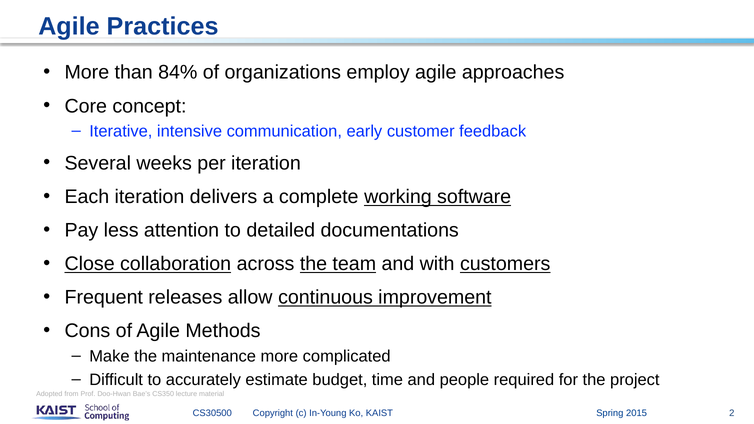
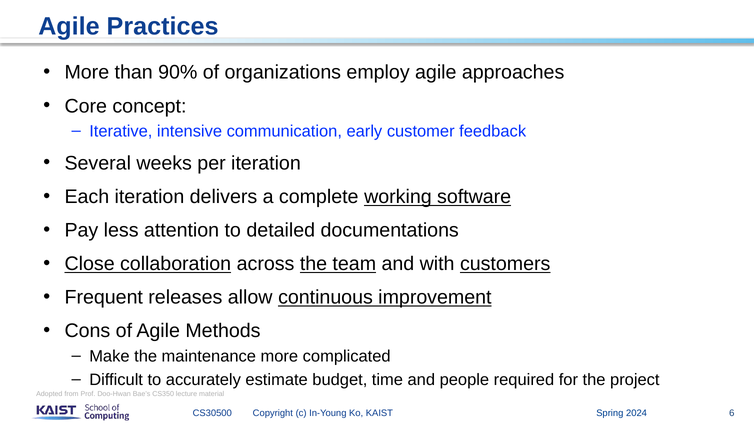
84%: 84% -> 90%
2015: 2015 -> 2024
2: 2 -> 6
